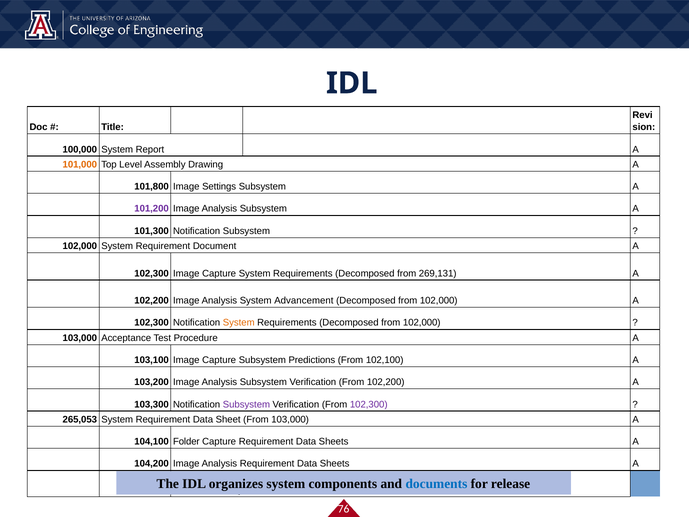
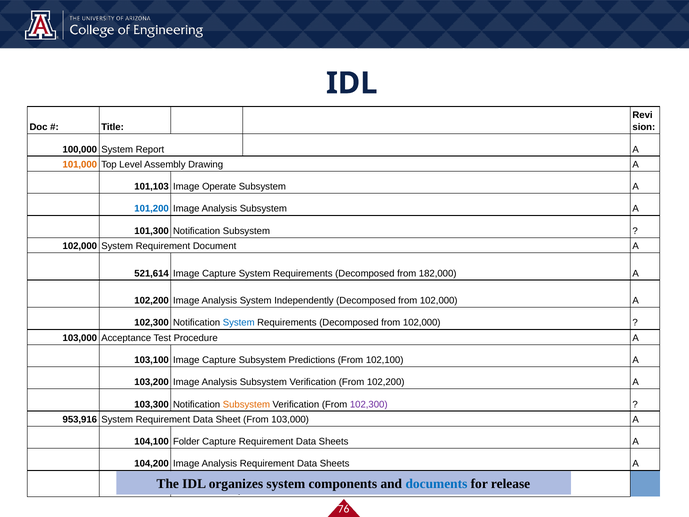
101,800: 101,800 -> 101,103
Settings: Settings -> Operate
101,200 colour: purple -> blue
102,300 at (152, 273): 102,300 -> 521,614
269,131: 269,131 -> 182,000
Advancement: Advancement -> Independently
System at (239, 323) colour: orange -> blue
Subsystem at (246, 404) colour: purple -> orange
265,053: 265,053 -> 953,916
